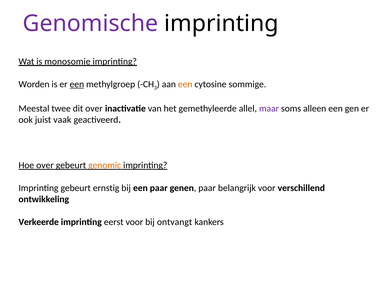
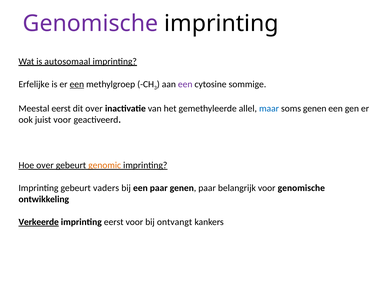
monosomie: monosomie -> autosomaal
Worden: Worden -> Erfelijke
een at (185, 84) colour: orange -> purple
Meestal twee: twee -> eerst
maar colour: purple -> blue
soms alleen: alleen -> genen
juist vaak: vaak -> voor
ernstig: ernstig -> vaders
voor verschillend: verschillend -> genomische
Verkeerde underline: none -> present
